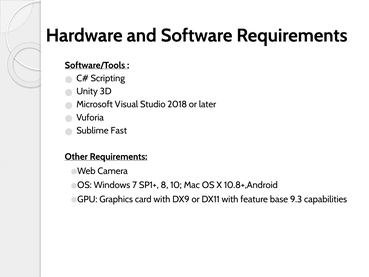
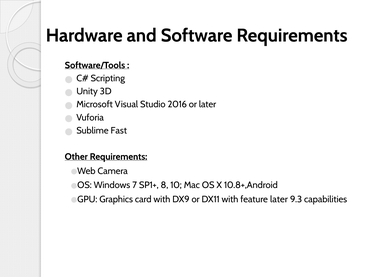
2018: 2018 -> 2016
feature base: base -> later
